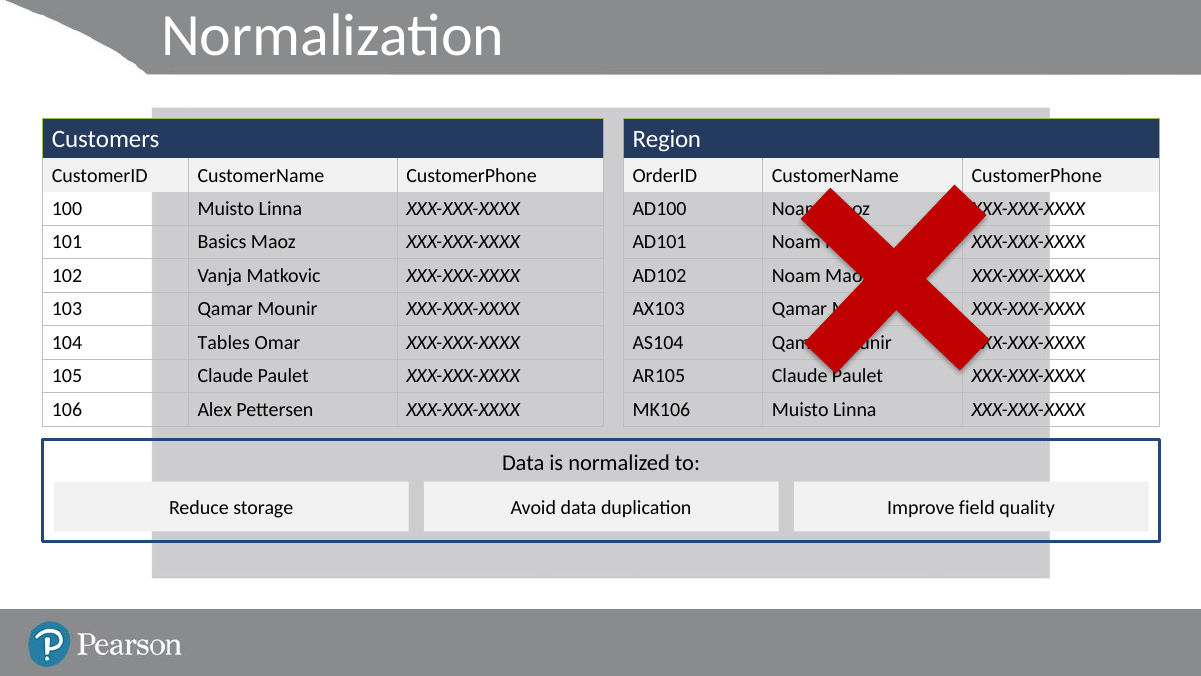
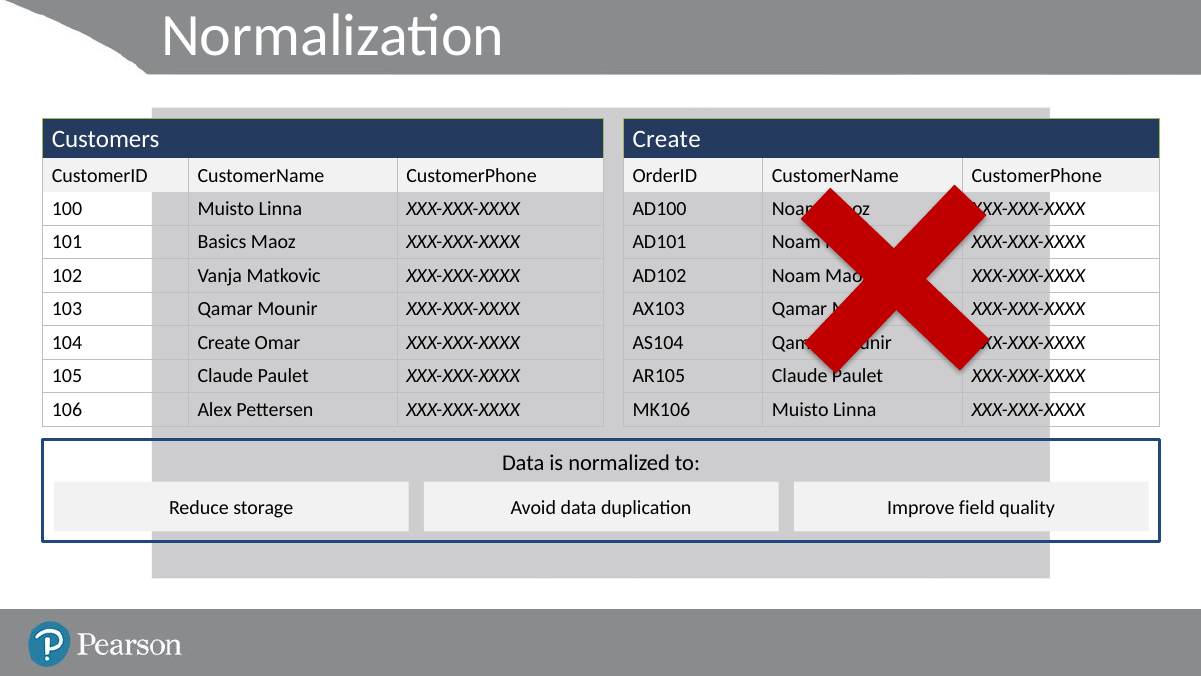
Region at (667, 139): Region -> Create
104 Tables: Tables -> Create
